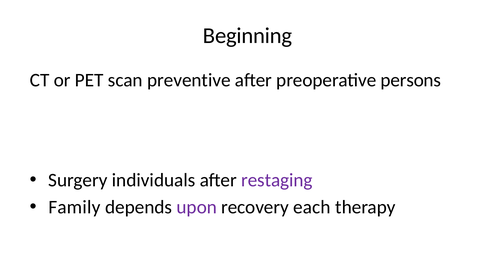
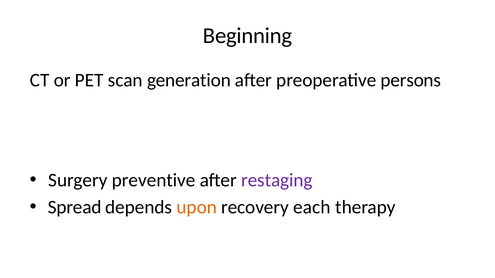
preventive: preventive -> generation
individuals: individuals -> preventive
Family: Family -> Spread
upon colour: purple -> orange
